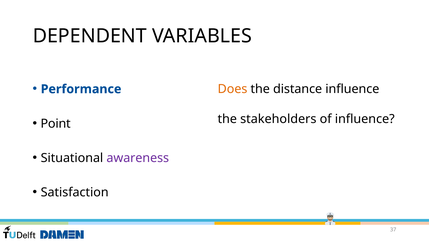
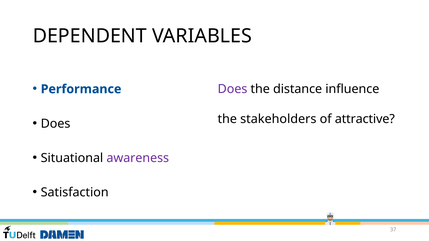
Does at (233, 89) colour: orange -> purple
of influence: influence -> attractive
Point at (56, 124): Point -> Does
